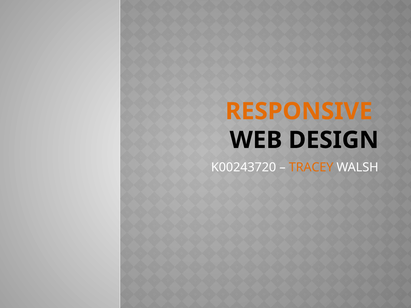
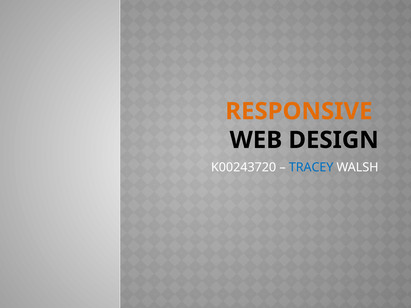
TRACEY colour: orange -> blue
